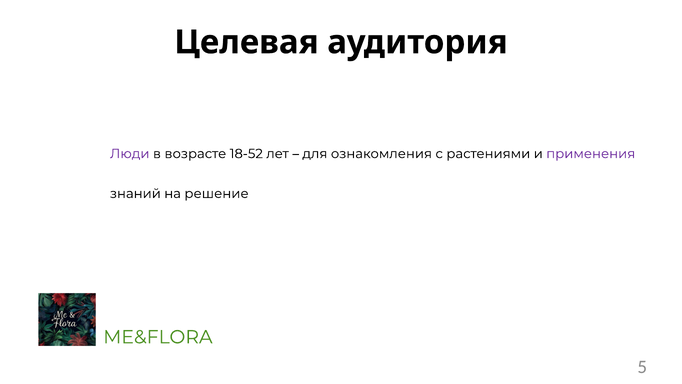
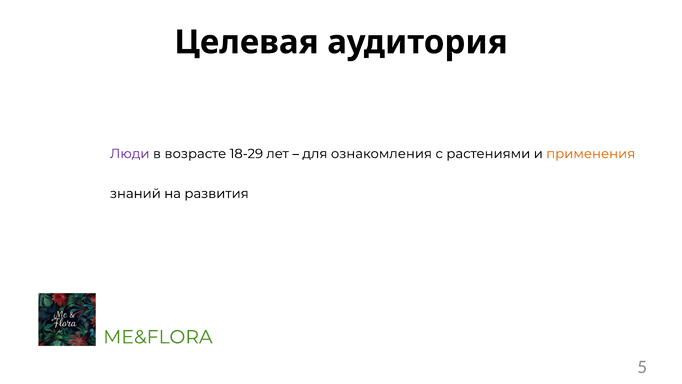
18-52: 18-52 -> 18-29
применения colour: purple -> orange
решение: решение -> развития
